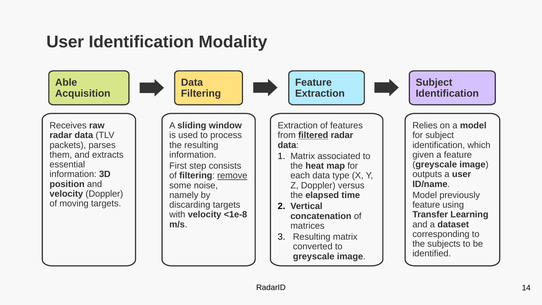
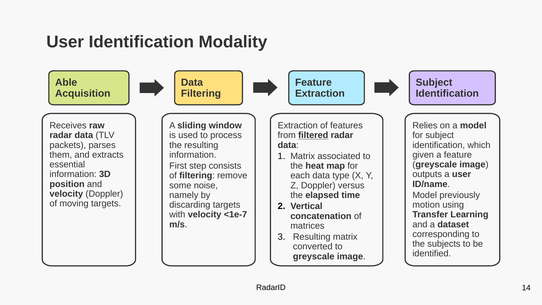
remove underline: present -> none
feature at (426, 205): feature -> motion
<1e-8: <1e-8 -> <1e-7
